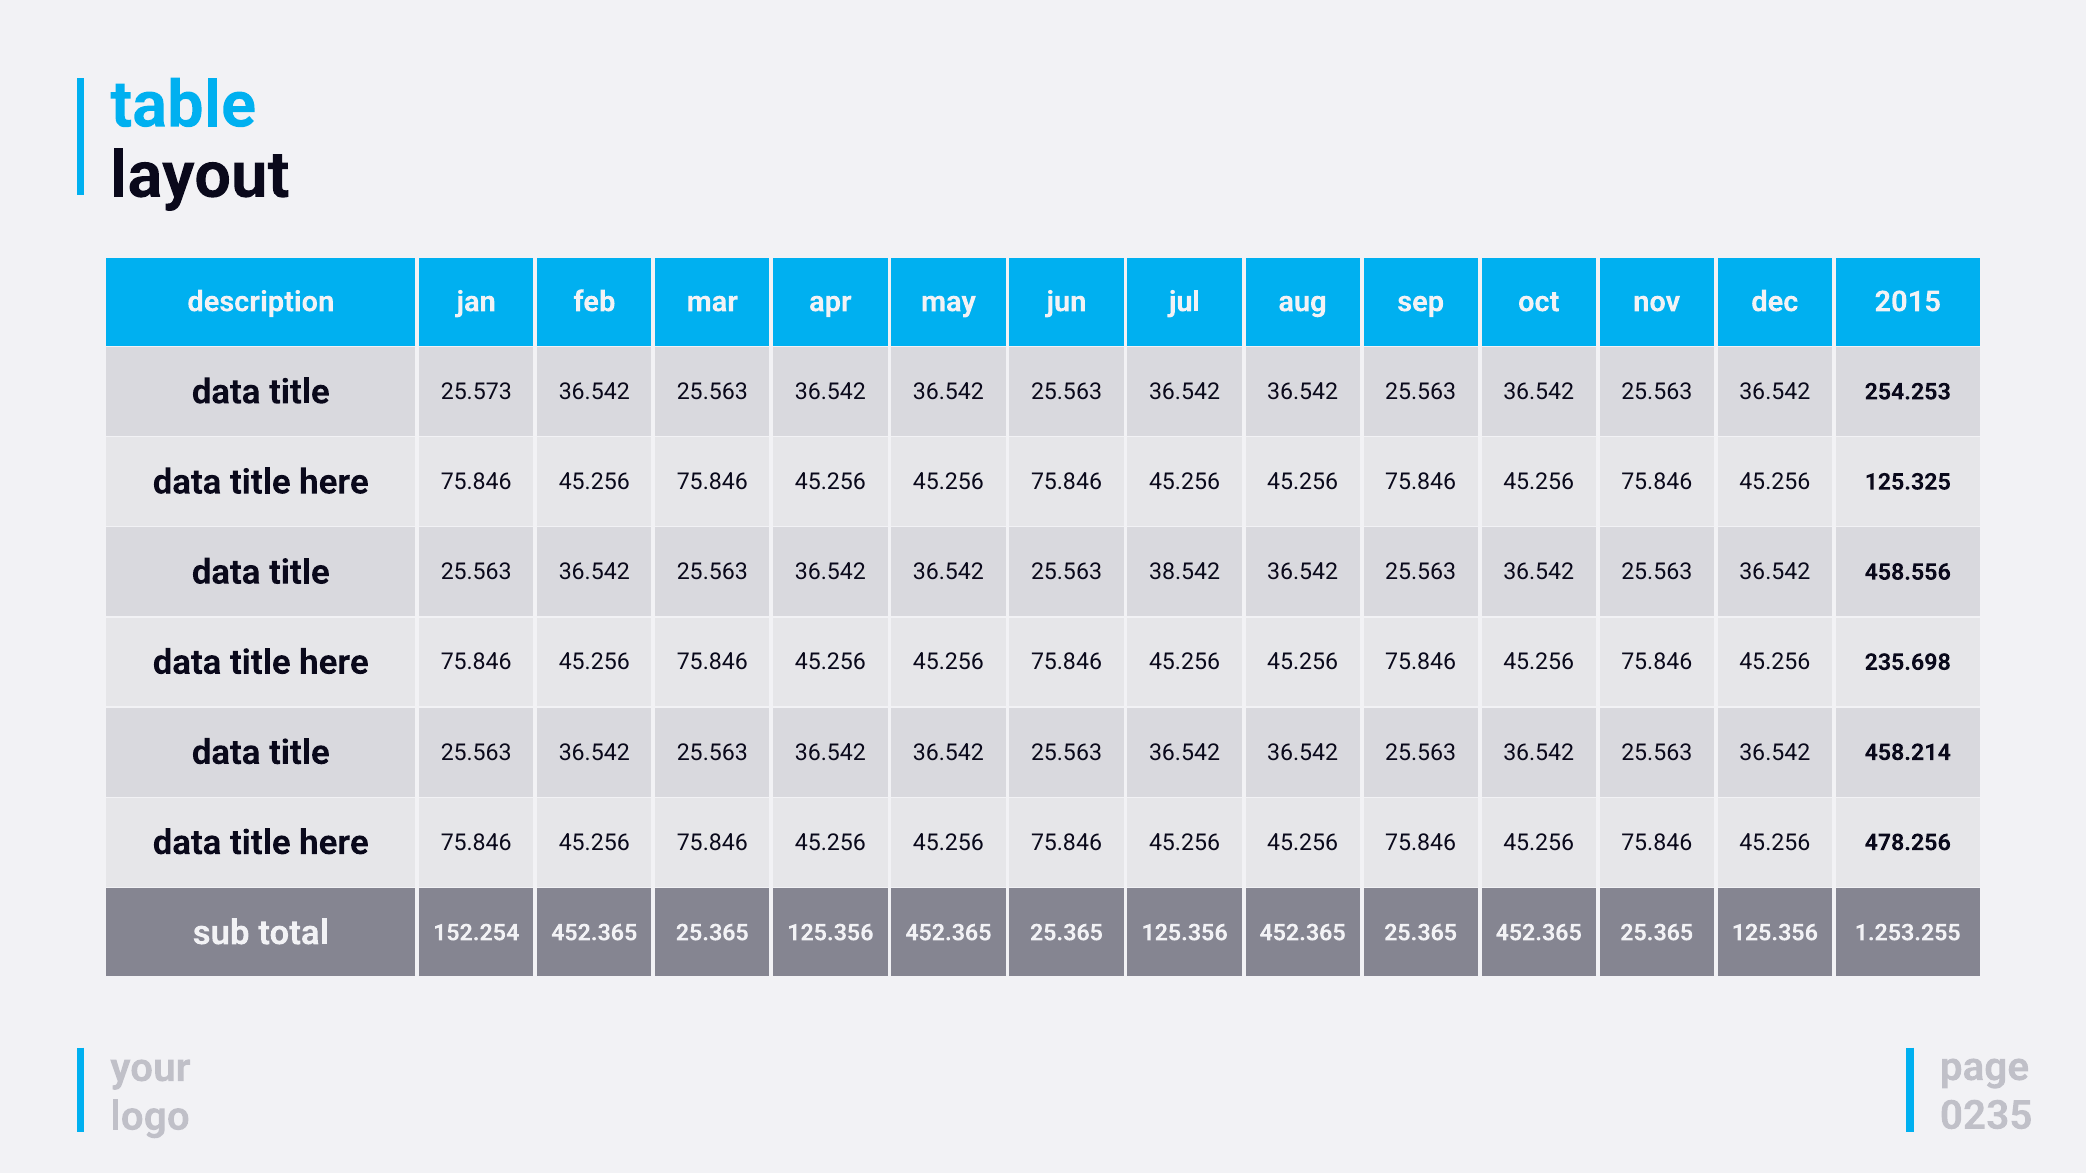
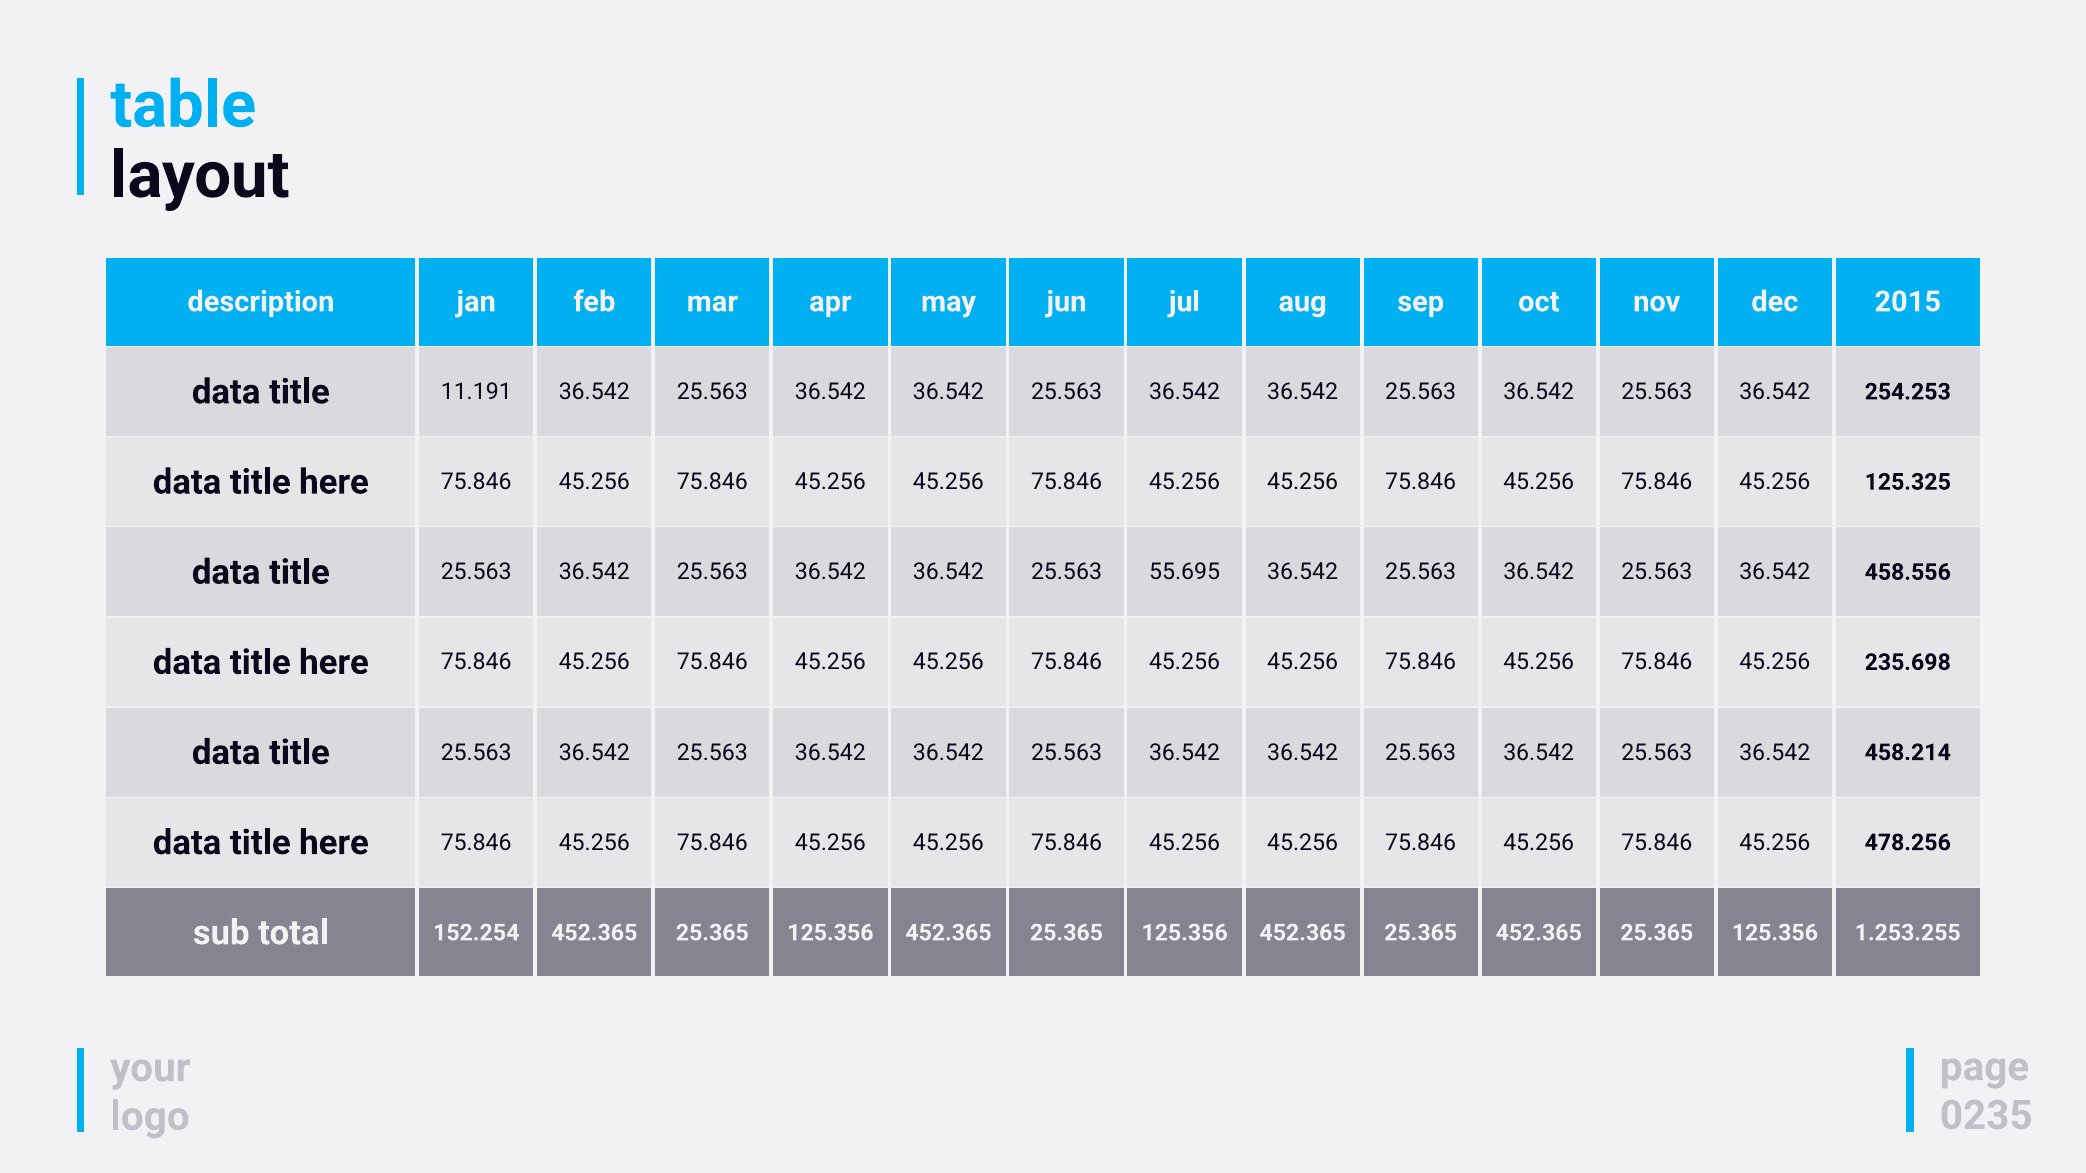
25.573: 25.573 -> 11.191
38.542: 38.542 -> 55.695
